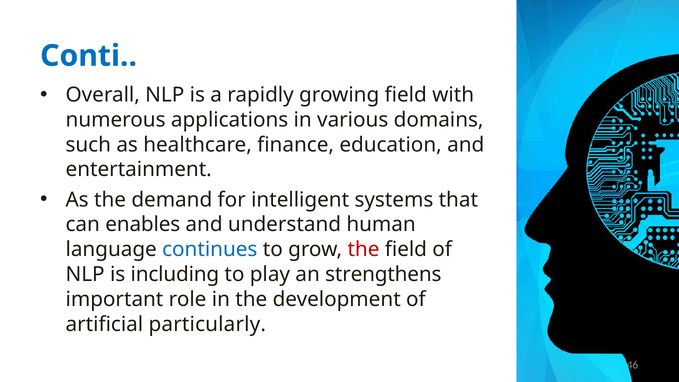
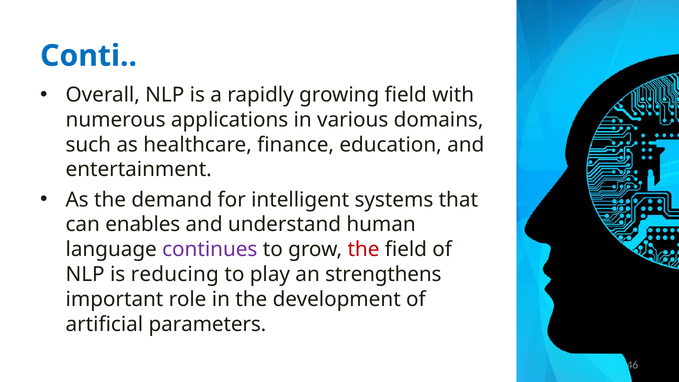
continues colour: blue -> purple
including: including -> reducing
particularly: particularly -> parameters
